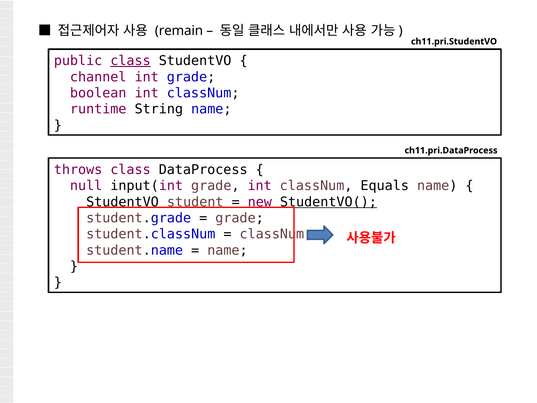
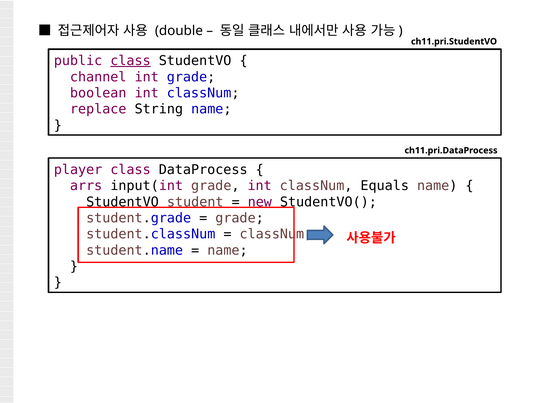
remain: remain -> double
runtime: runtime -> replace
throws: throws -> player
null: null -> arrs
StudentVO( underline: present -> none
